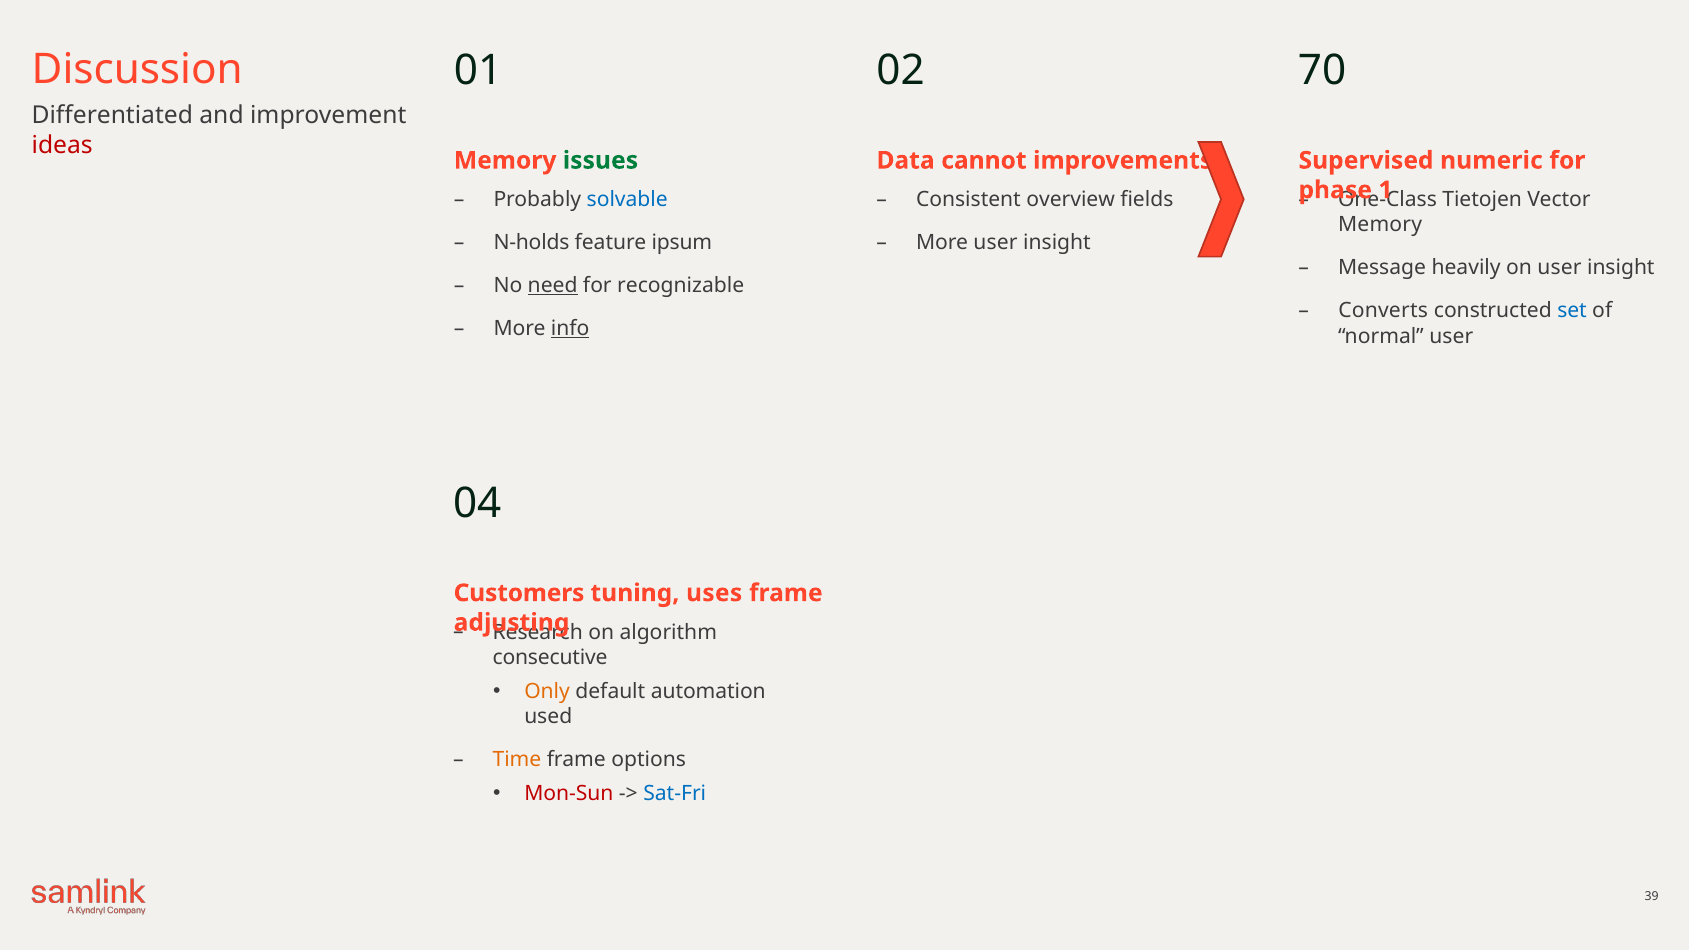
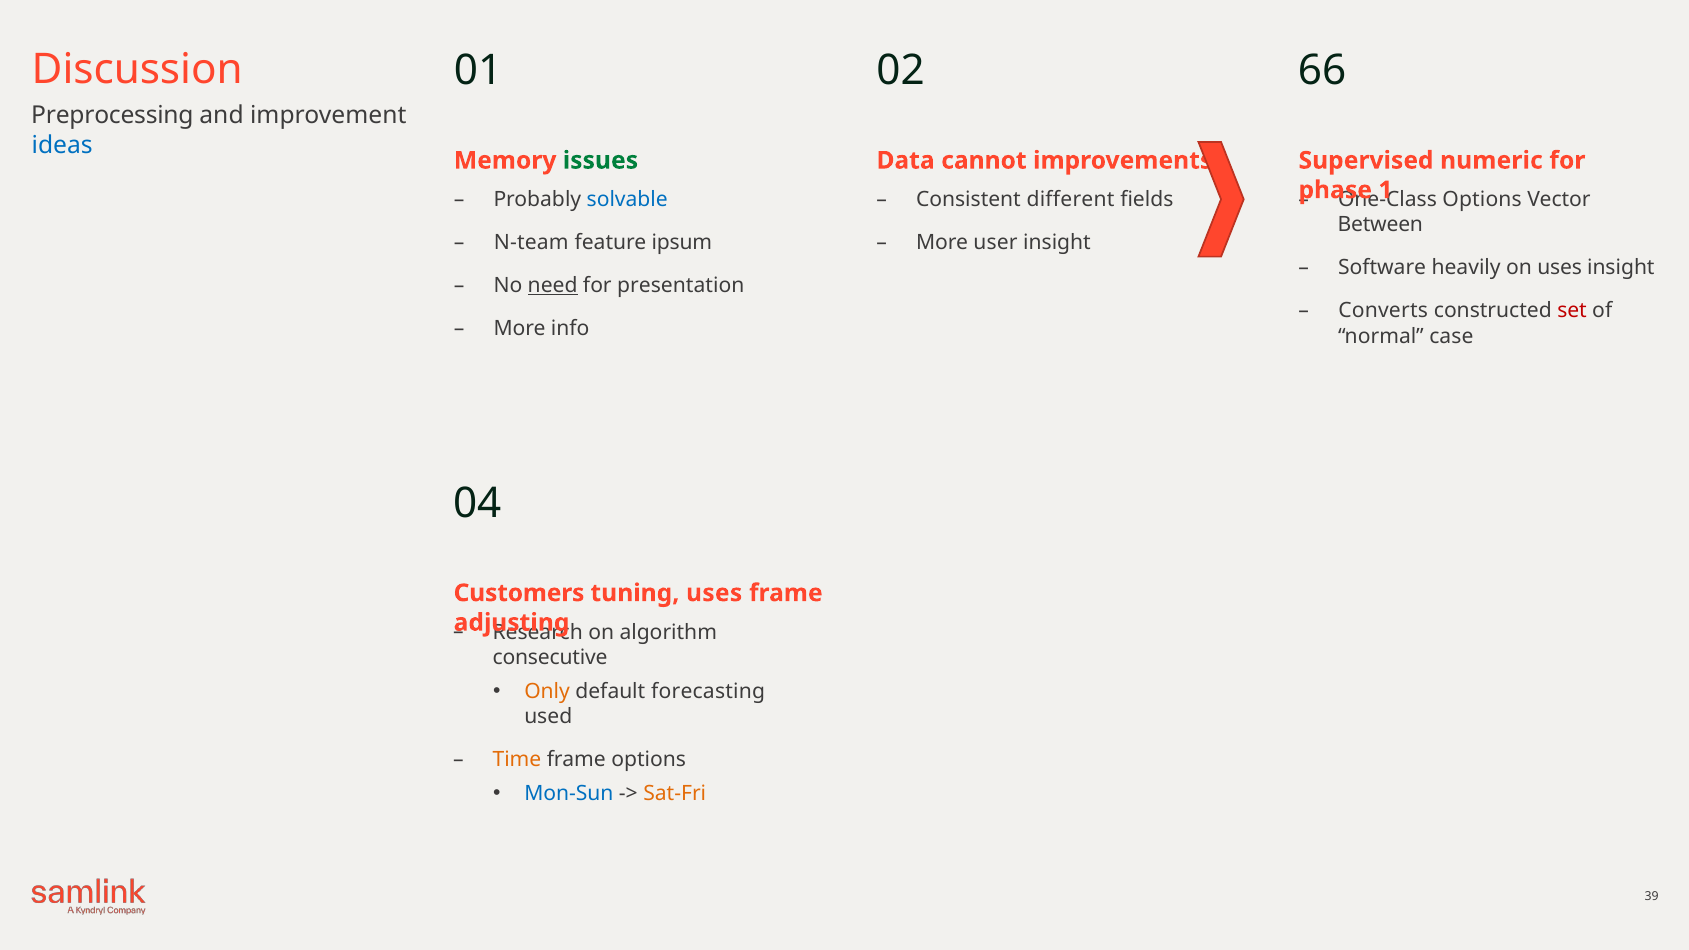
70: 70 -> 66
Differentiated: Differentiated -> Preprocessing
ideas colour: red -> blue
overview: overview -> different
Tietojen at (1482, 200): Tietojen -> Options
Memory at (1380, 225): Memory -> Between
N-holds: N-holds -> N-team
Message: Message -> Software
on user: user -> uses
recognizable: recognizable -> presentation
set colour: blue -> red
info underline: present -> none
normal user: user -> case
automation: automation -> forecasting
Mon-Sun colour: red -> blue
Sat-Fri colour: blue -> orange
